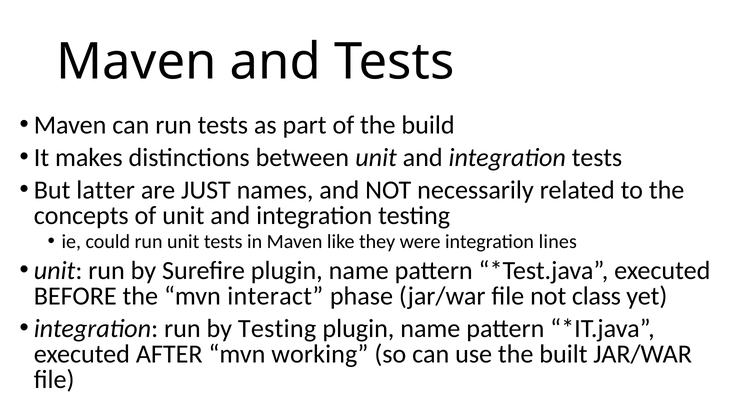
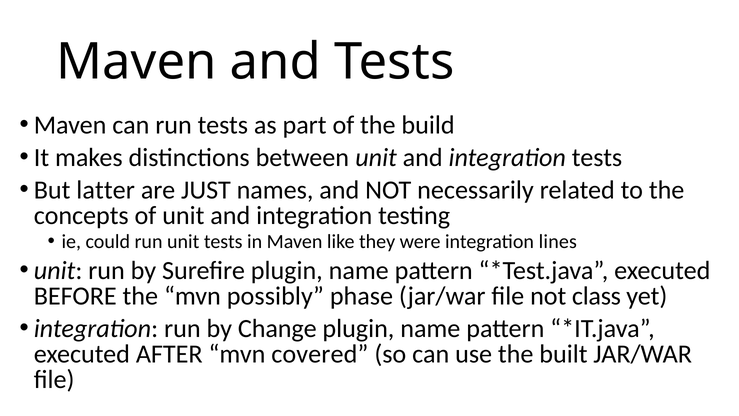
interact: interact -> possibly
by Testing: Testing -> Change
working: working -> covered
